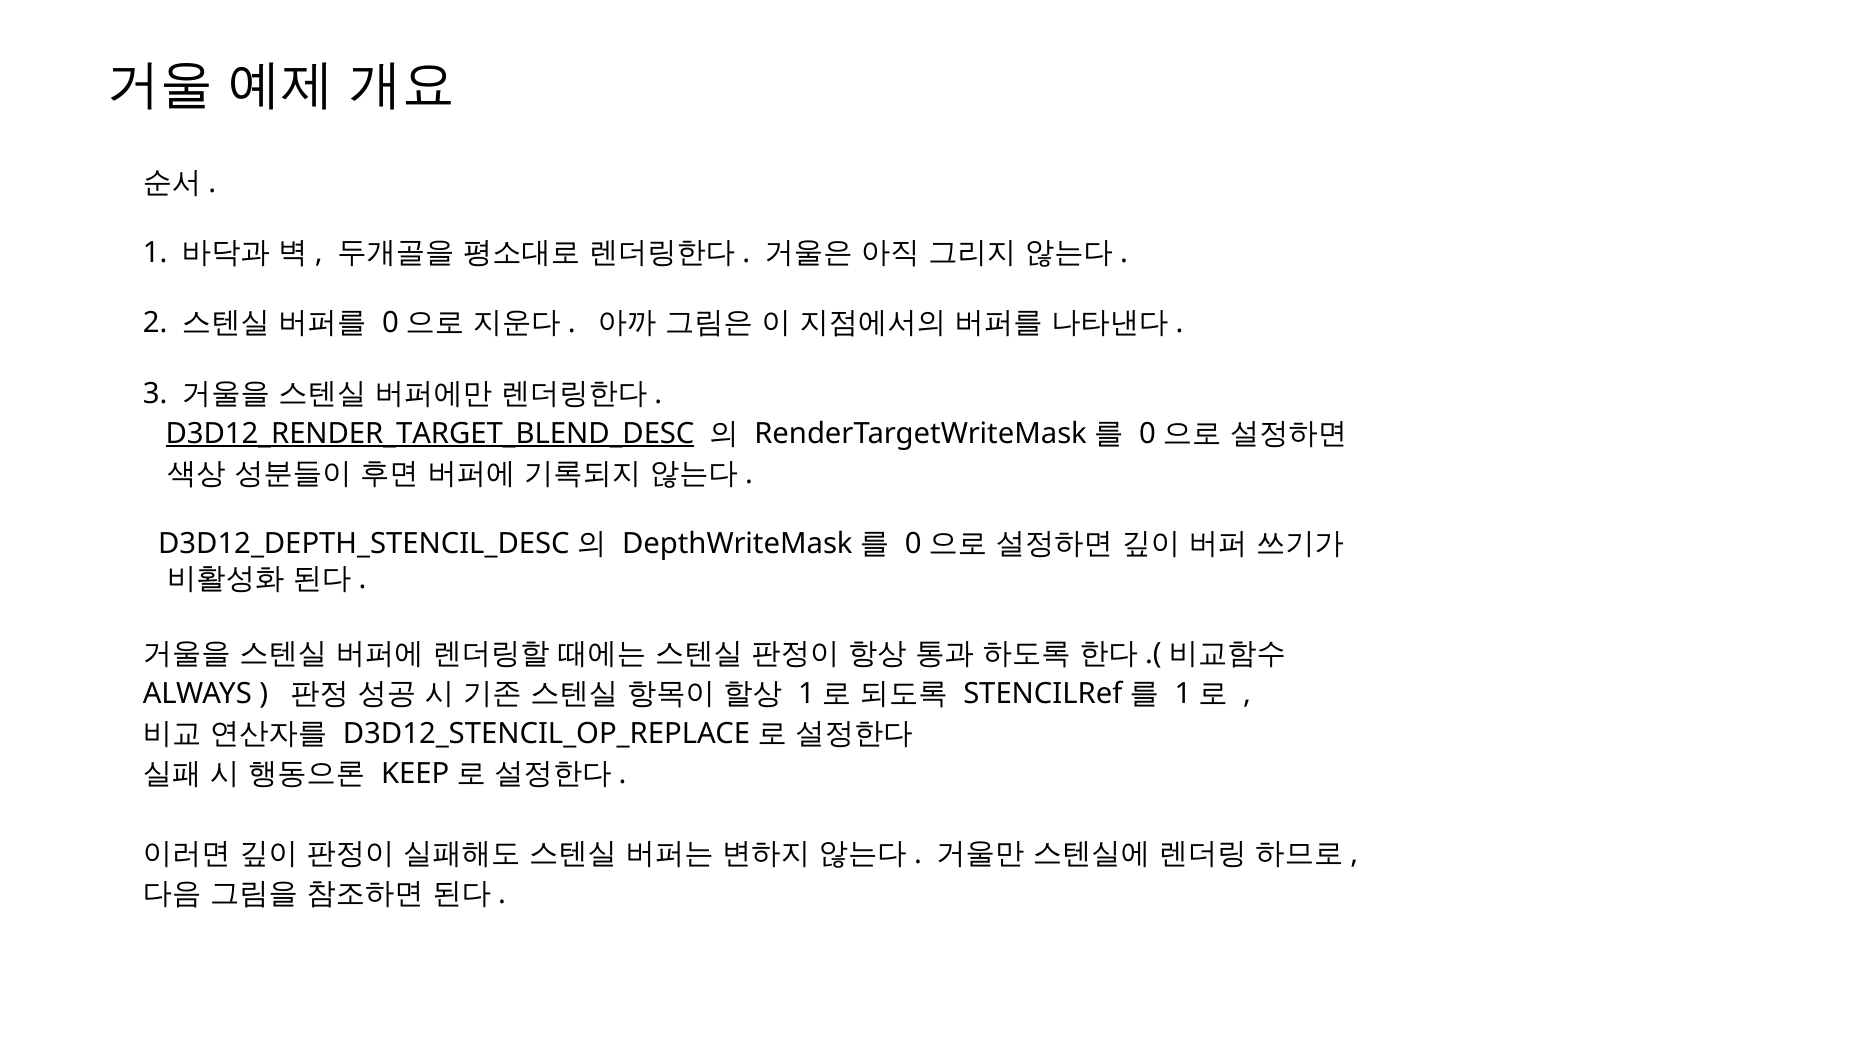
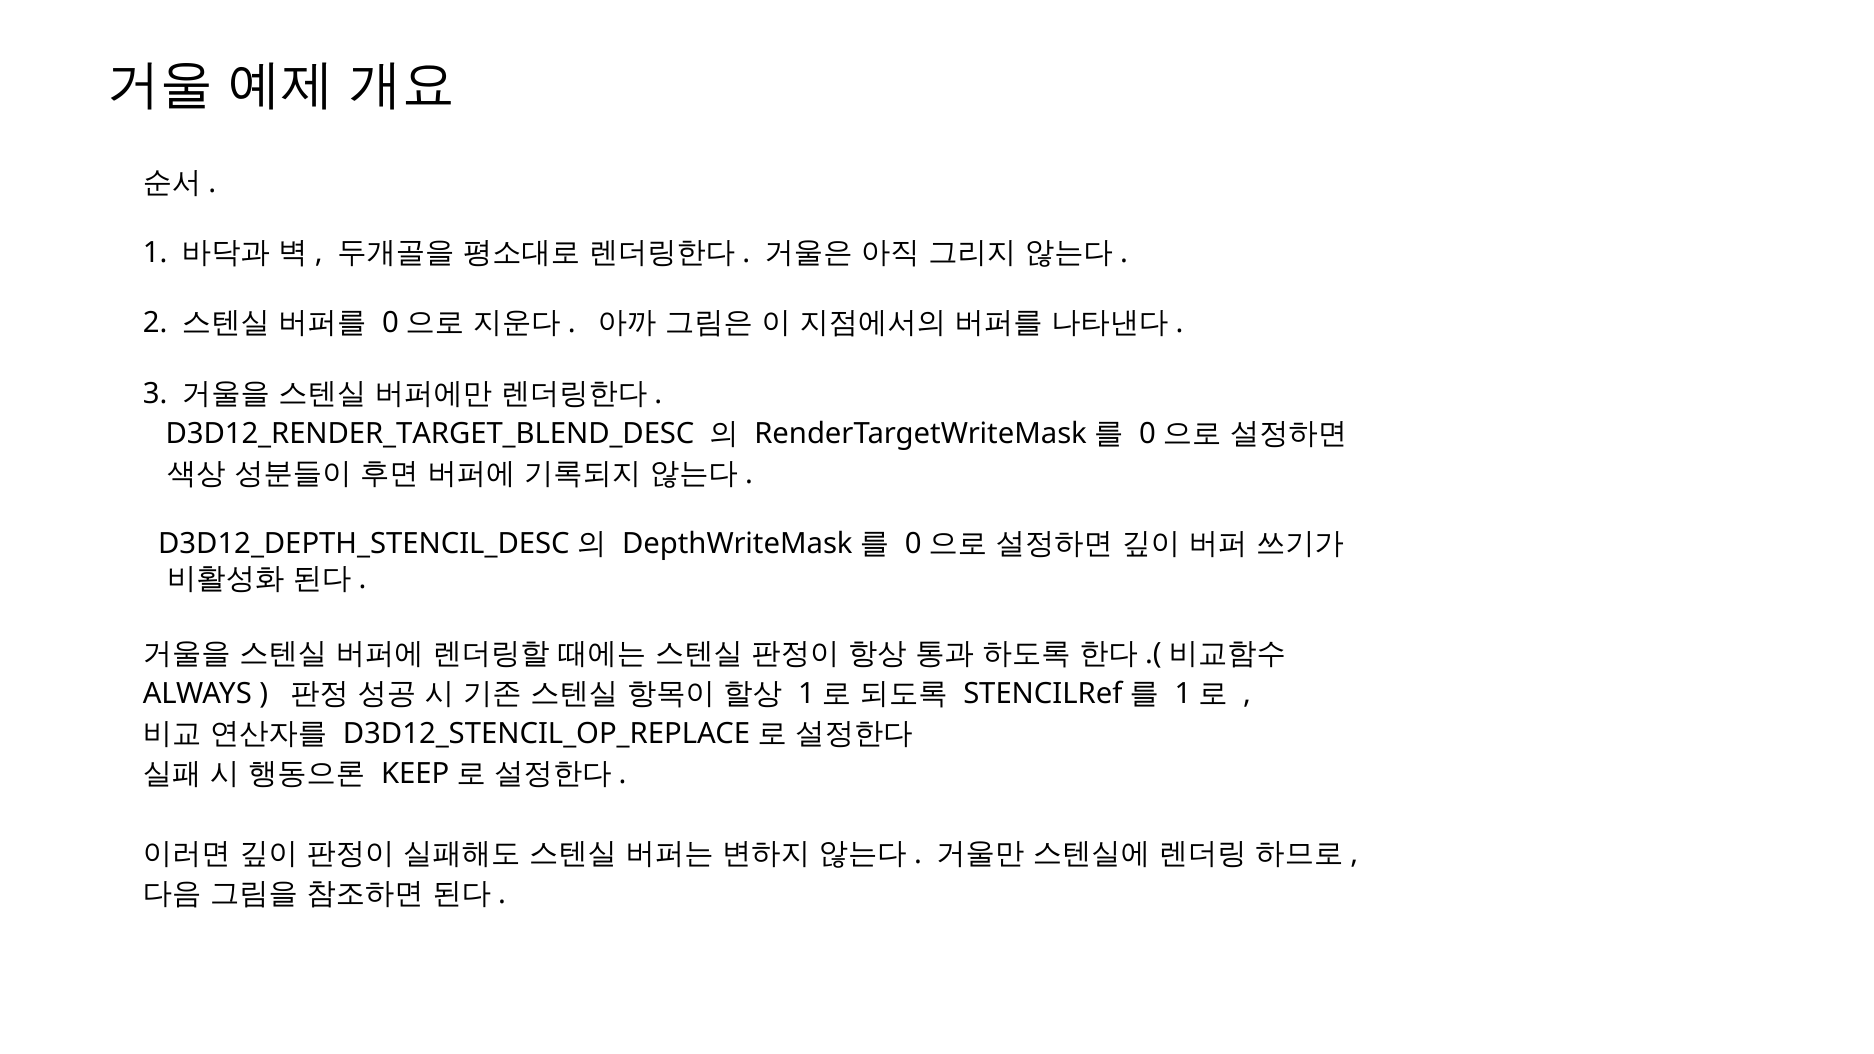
D3D12_RENDER_TARGET_BLEND_DESC underline: present -> none
